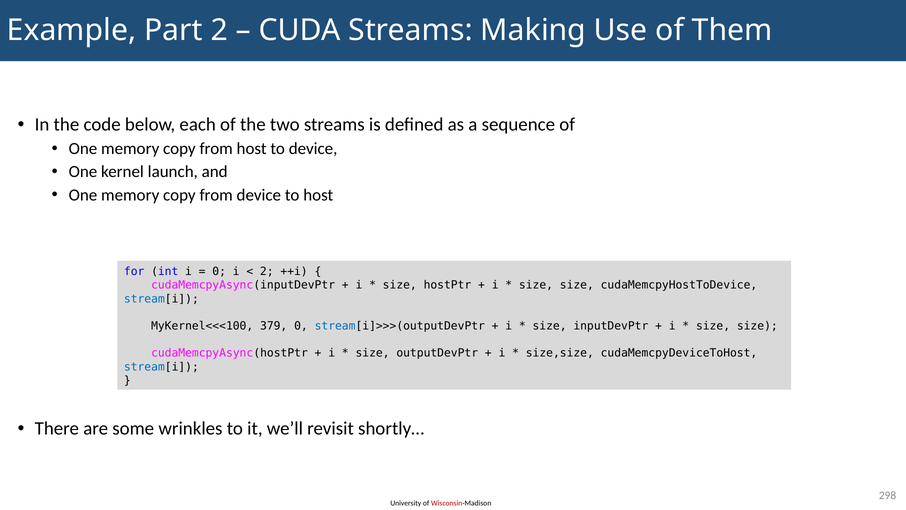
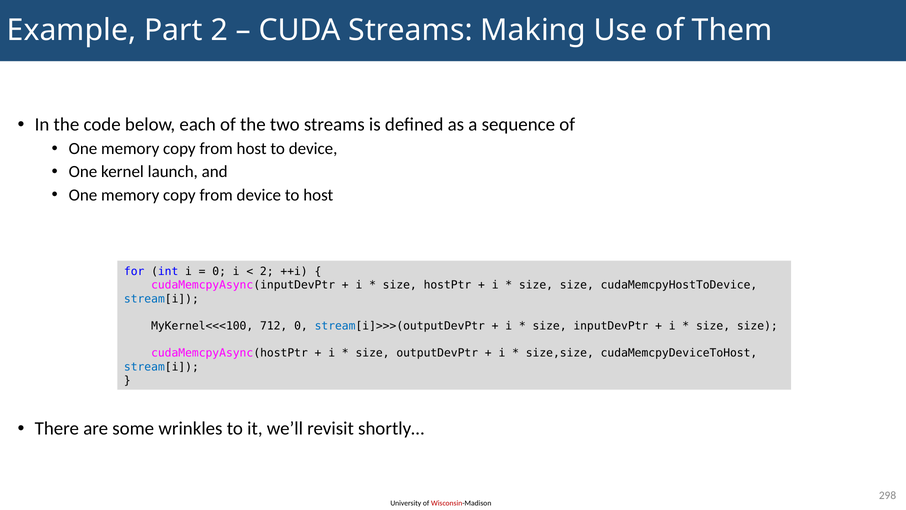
379: 379 -> 712
